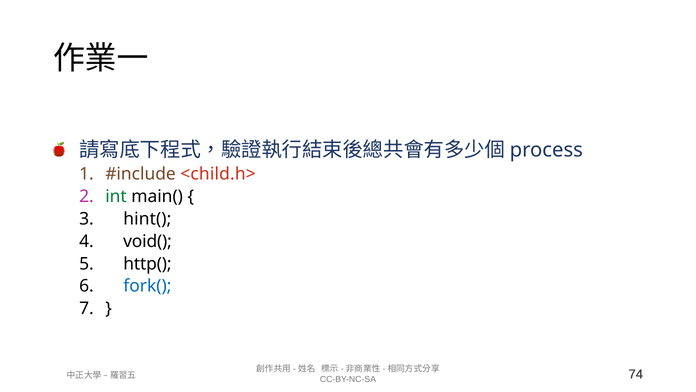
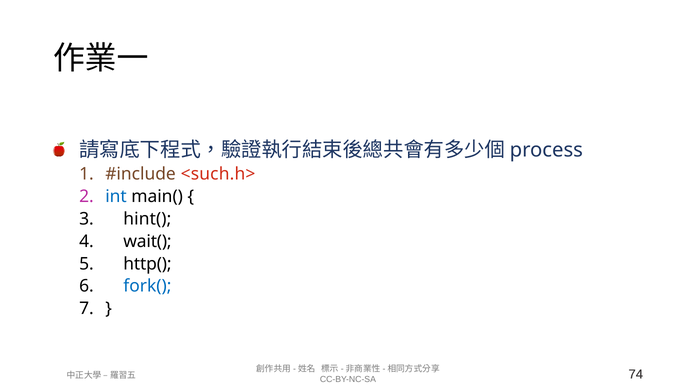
<child.h>: <child.h> -> <such.h>
int colour: green -> blue
void(: void( -> wait(
